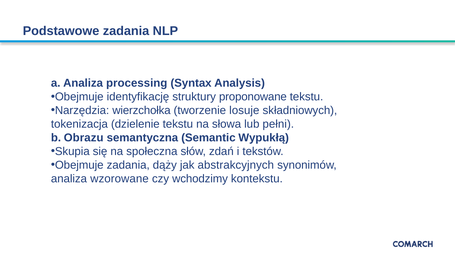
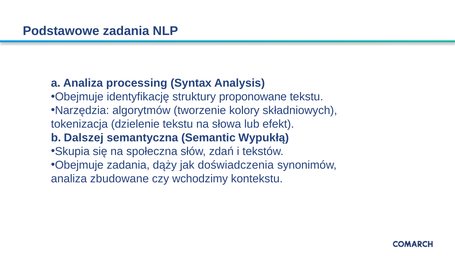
wierzchołka: wierzchołka -> algorytmów
losuje: losuje -> kolory
pełni: pełni -> efekt
Obrazu: Obrazu -> Dalszej
abstrakcyjnych: abstrakcyjnych -> doświadczenia
wzorowane: wzorowane -> zbudowane
